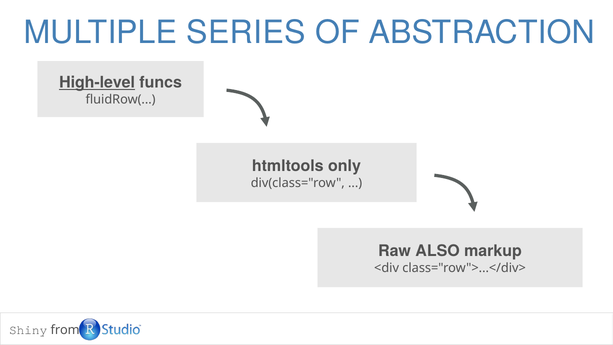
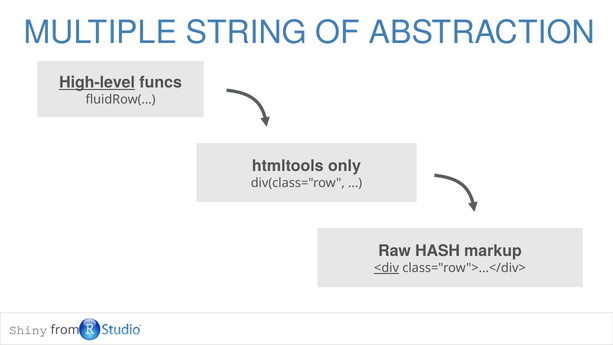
SERIES: SERIES -> STRING
ALSO: ALSO -> HASH
<div underline: none -> present
